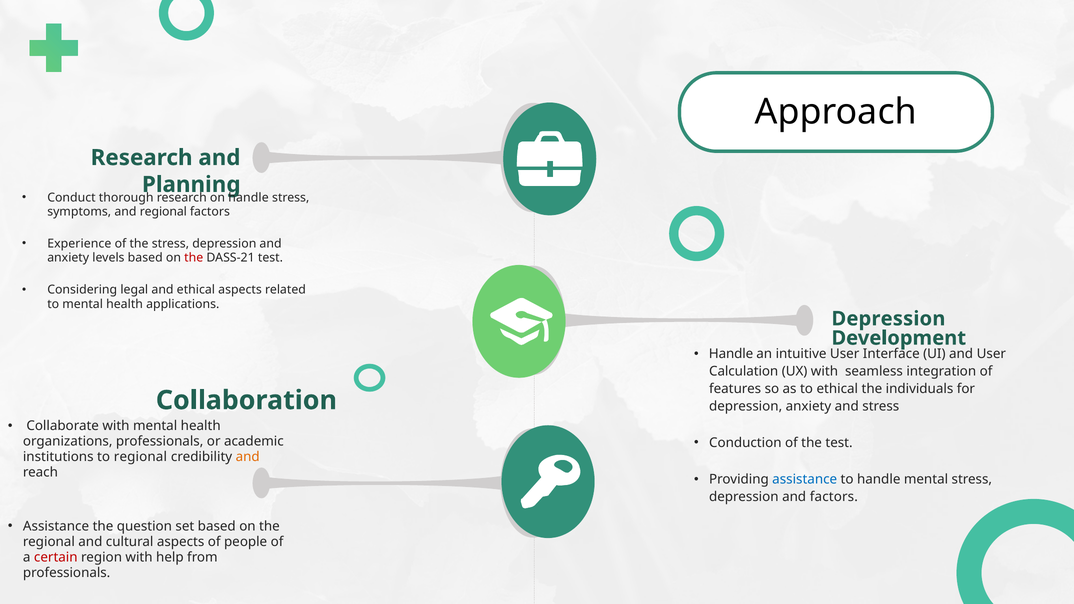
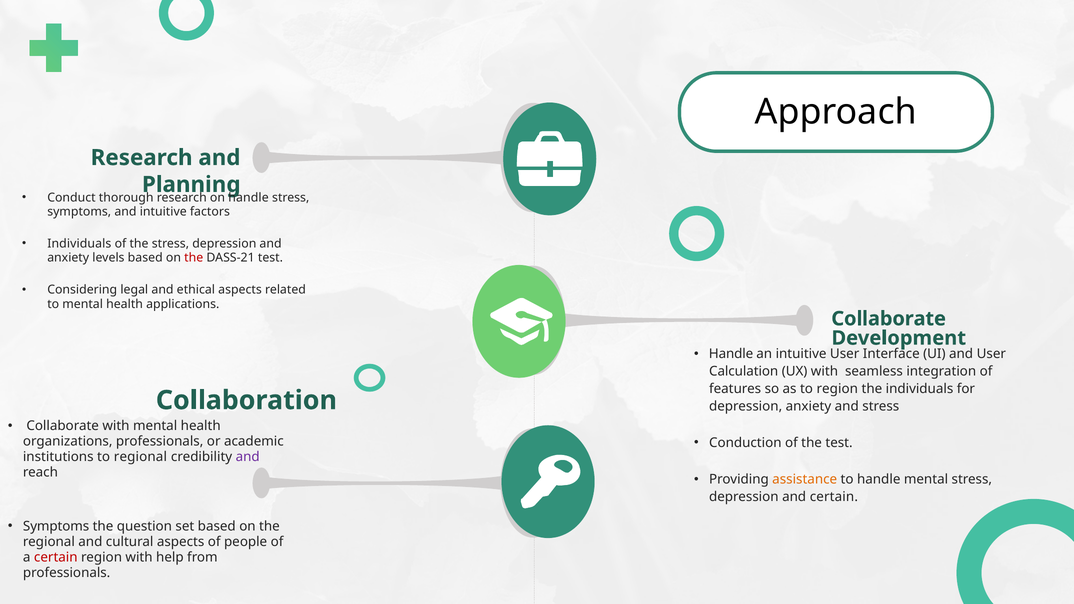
and regional: regional -> intuitive
Experience at (79, 244): Experience -> Individuals
Depression at (888, 319): Depression -> Collaborate
to ethical: ethical -> region
and at (248, 457) colour: orange -> purple
assistance at (805, 480) colour: blue -> orange
and factors: factors -> certain
Assistance at (56, 526): Assistance -> Symptoms
